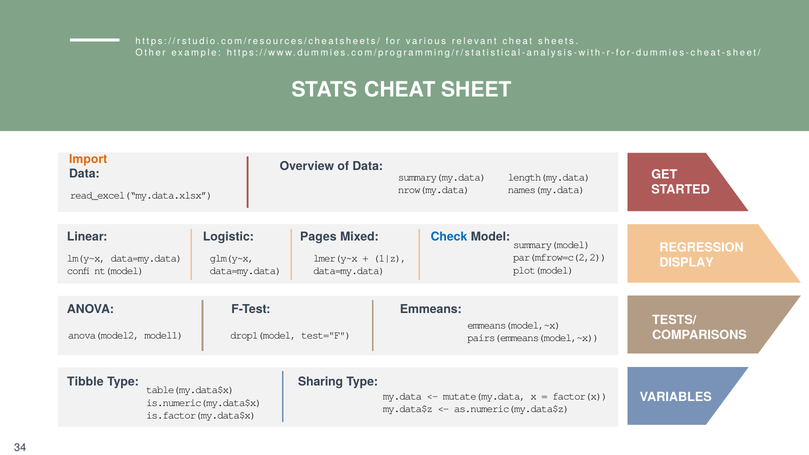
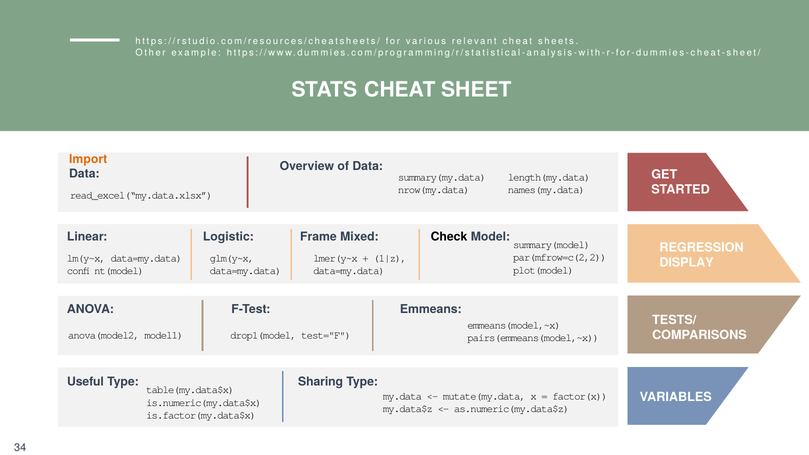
Pages: Pages -> Frame
Check colour: blue -> black
Tibble: Tibble -> Useful
